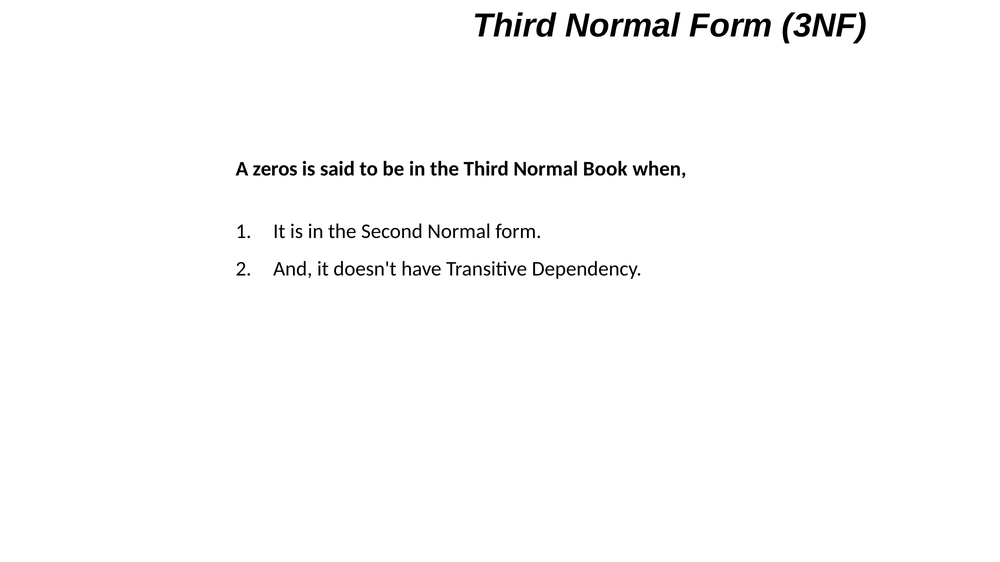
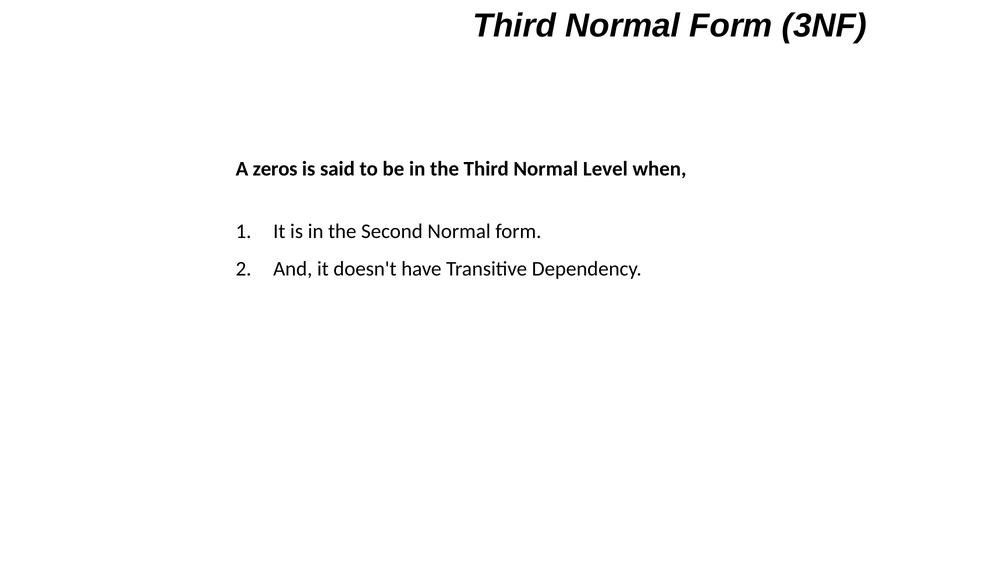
Book: Book -> Level
